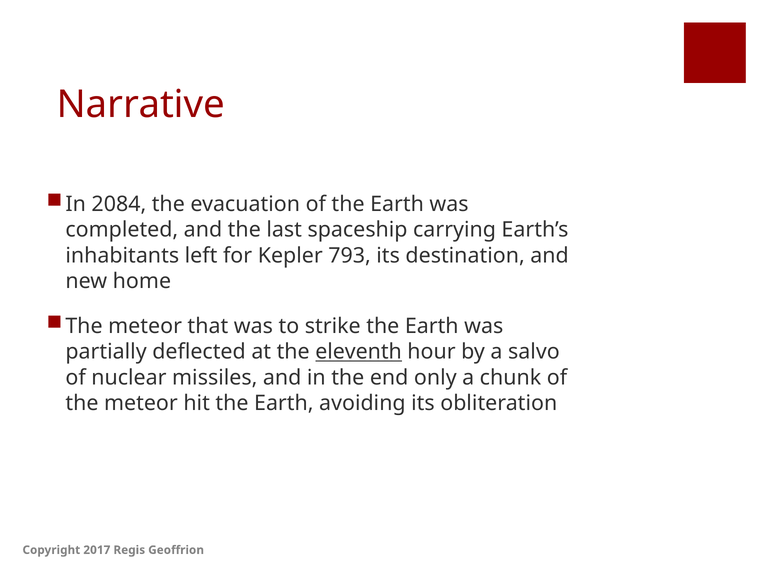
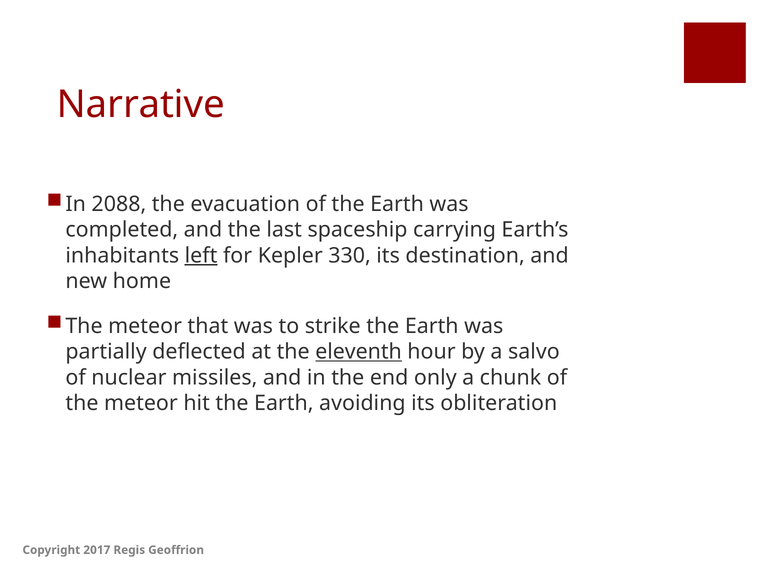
2084: 2084 -> 2088
left underline: none -> present
793: 793 -> 330
